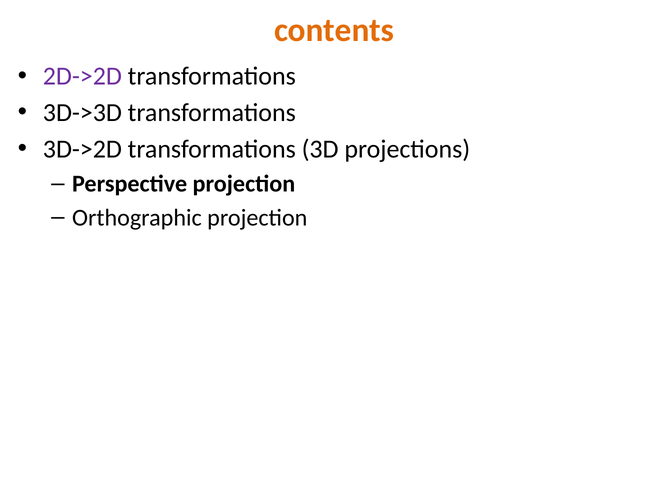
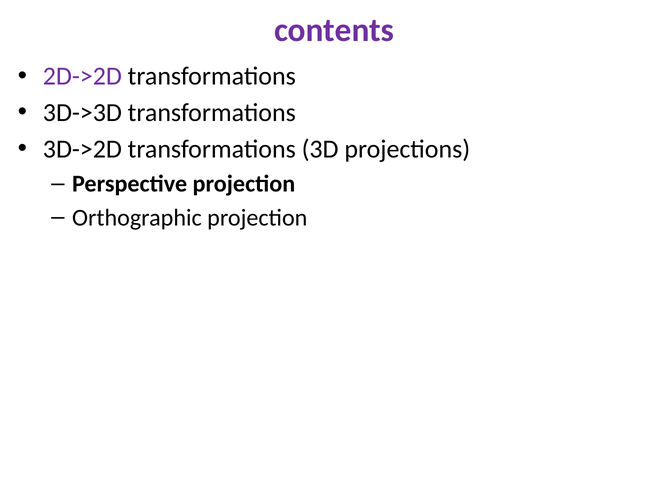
contents colour: orange -> purple
